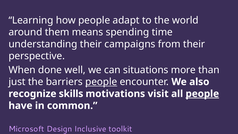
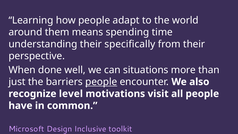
campaigns: campaigns -> specifically
skills: skills -> level
people at (202, 94) underline: present -> none
